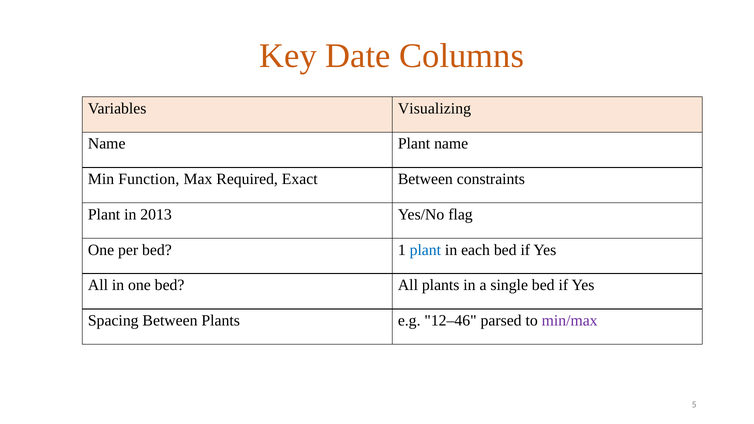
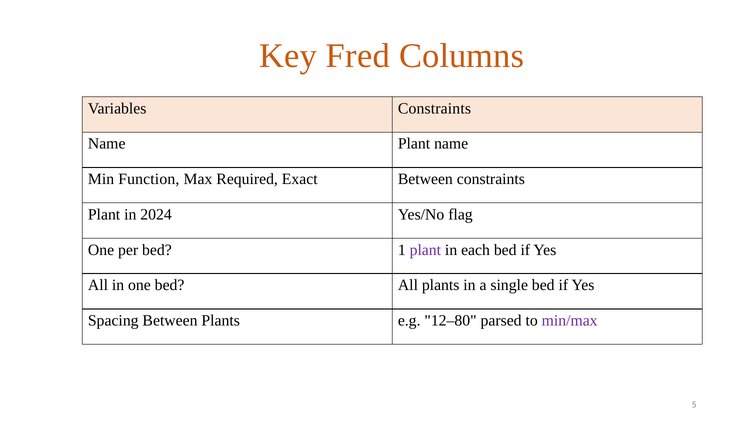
Date: Date -> Fred
Variables Visualizing: Visualizing -> Constraints
2013: 2013 -> 2024
plant at (425, 250) colour: blue -> purple
12–46: 12–46 -> 12–80
